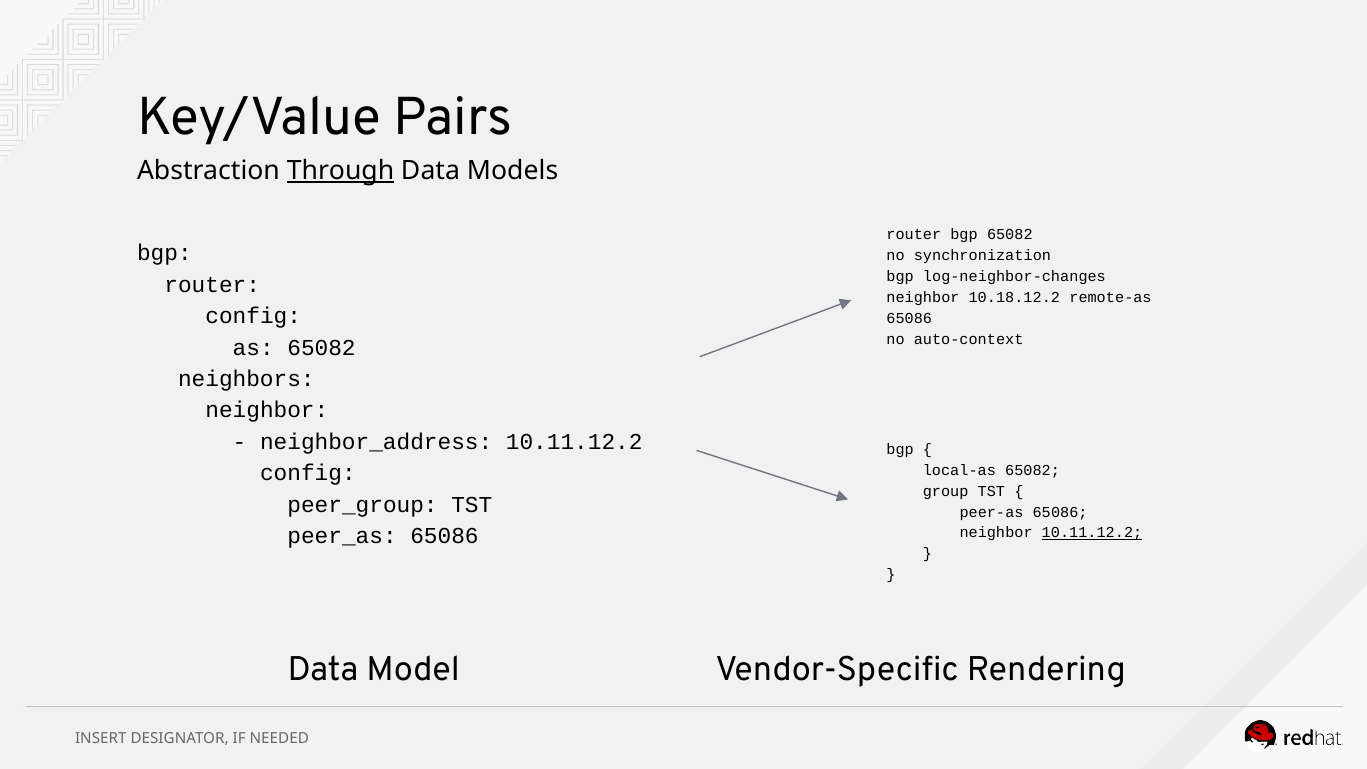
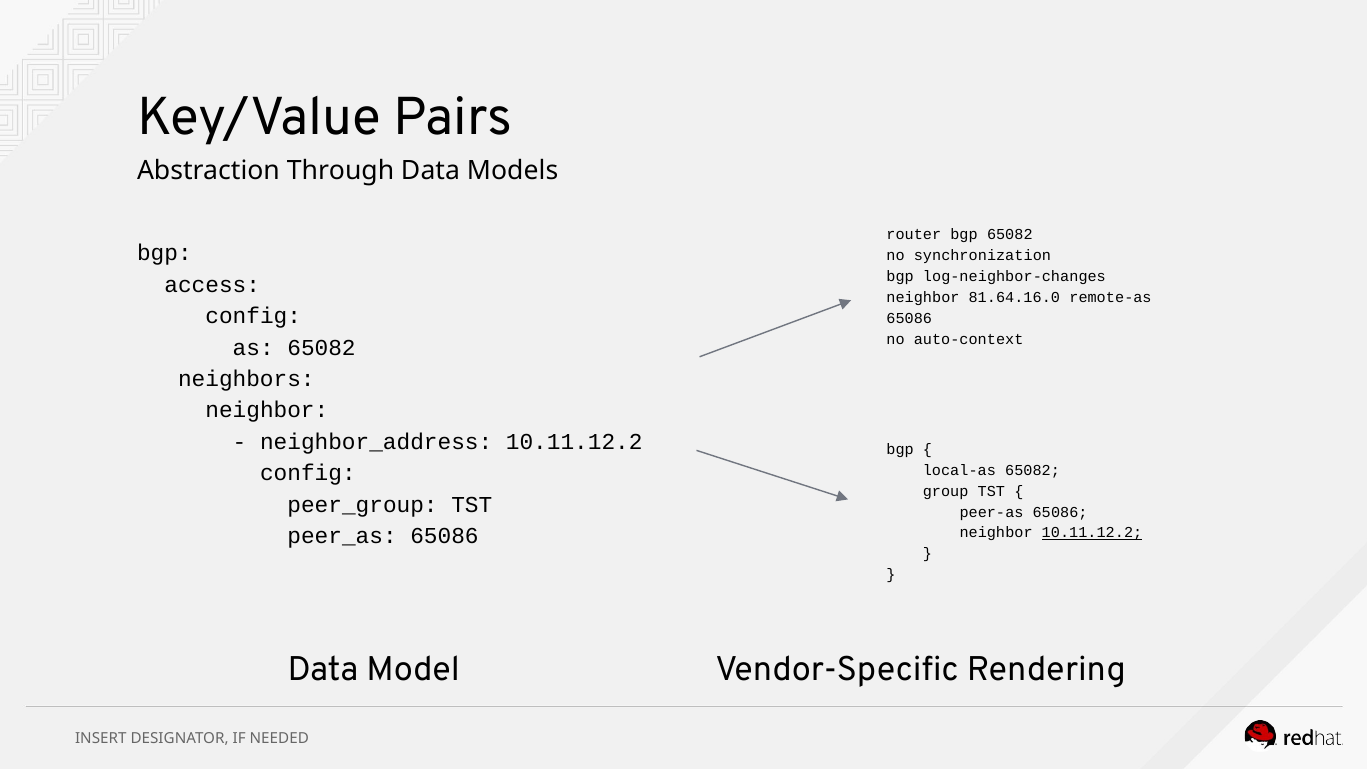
Through underline: present -> none
router at (212, 285): router -> access
10.18.12.2: 10.18.12.2 -> 81.64.16.0
